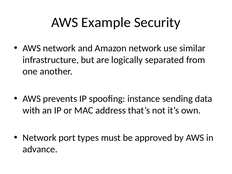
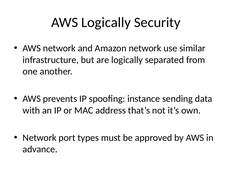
AWS Example: Example -> Logically
